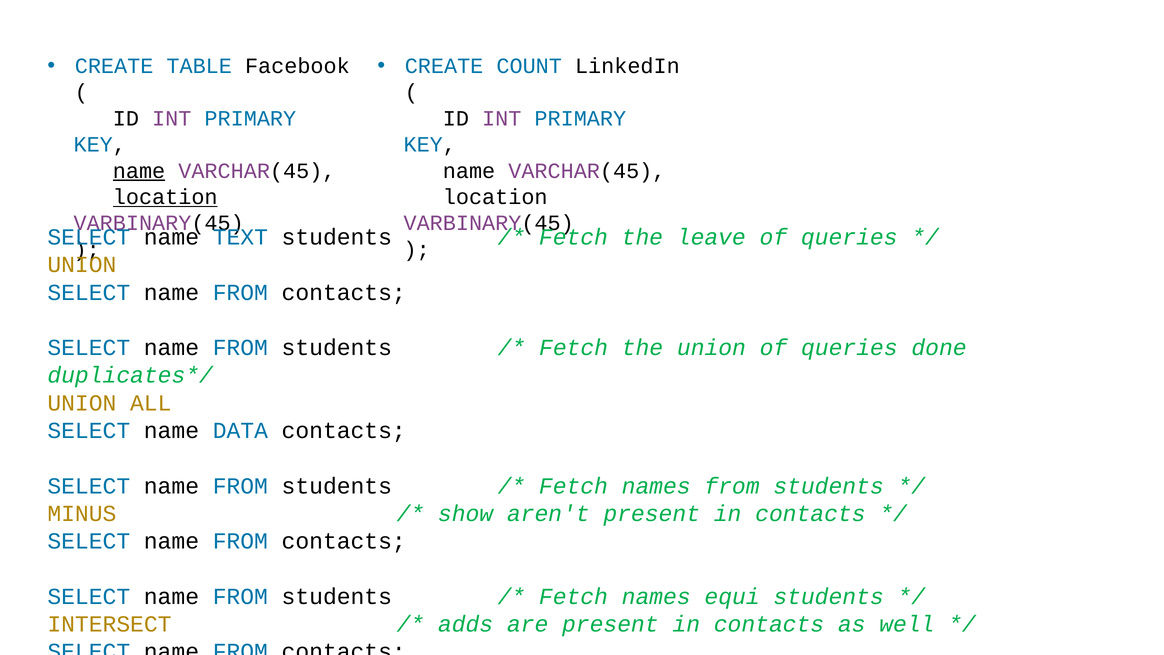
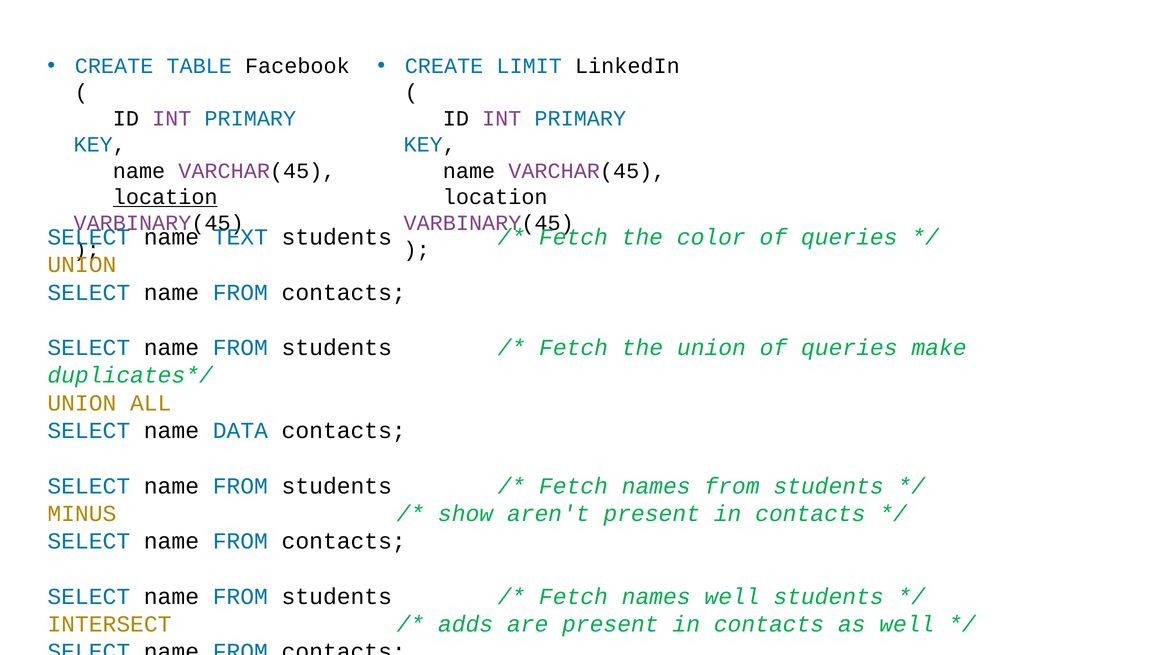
COUNT: COUNT -> LIMIT
name at (139, 171) underline: present -> none
leave: leave -> color
done: done -> make
names equi: equi -> well
